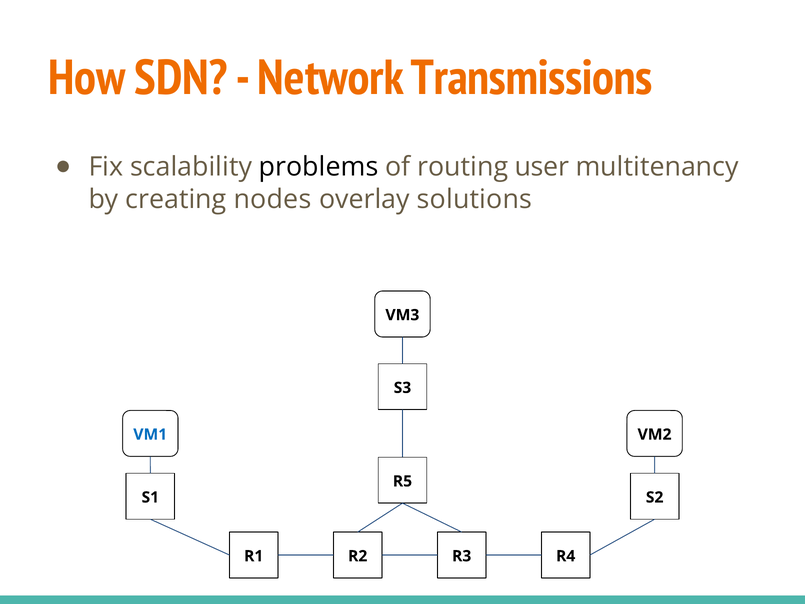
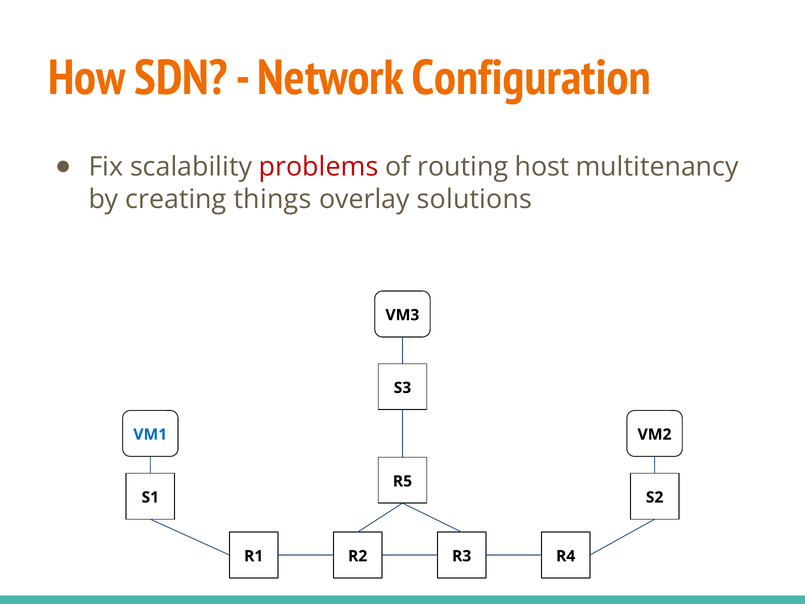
Transmissions: Transmissions -> Configuration
problems colour: black -> red
user: user -> host
nodes: nodes -> things
